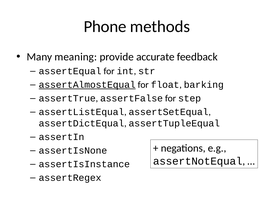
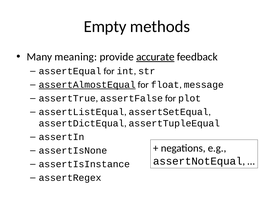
Phone: Phone -> Empty
accurate underline: none -> present
barking: barking -> message
step: step -> plot
